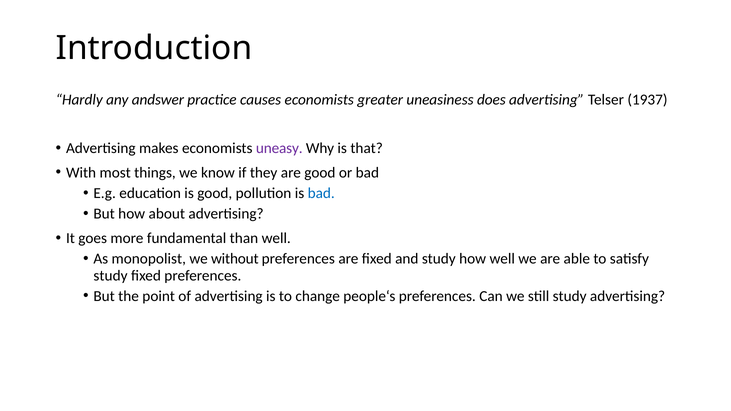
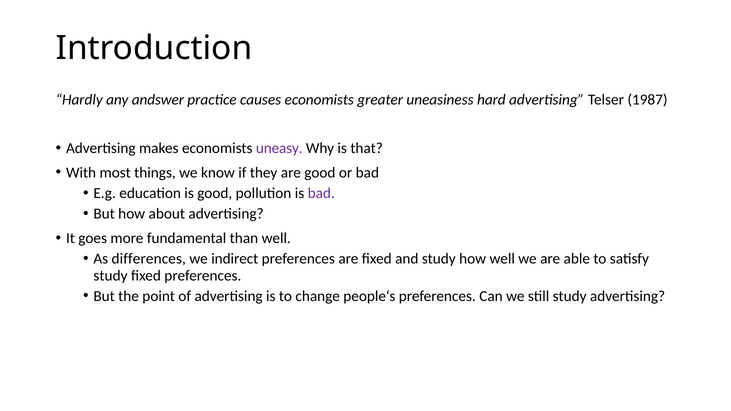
does: does -> hard
1937: 1937 -> 1987
bad at (321, 193) colour: blue -> purple
monopolist: monopolist -> differences
without: without -> indirect
